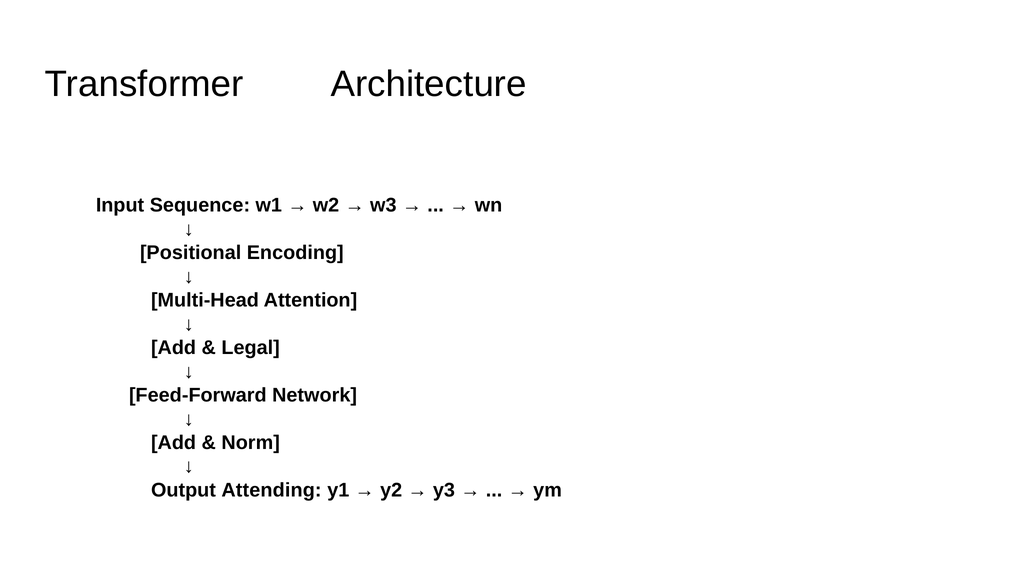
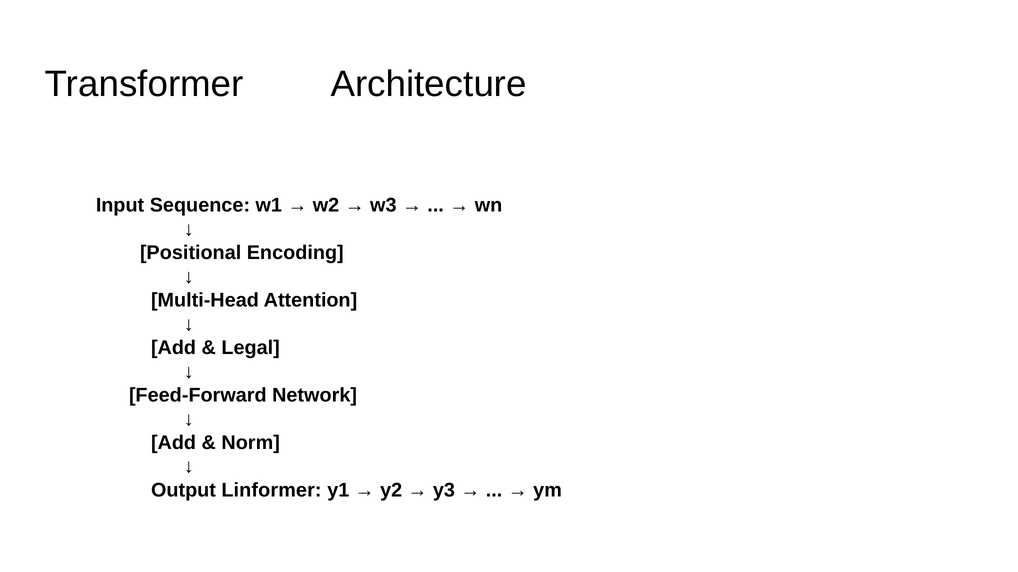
Attending: Attending -> Linformer
